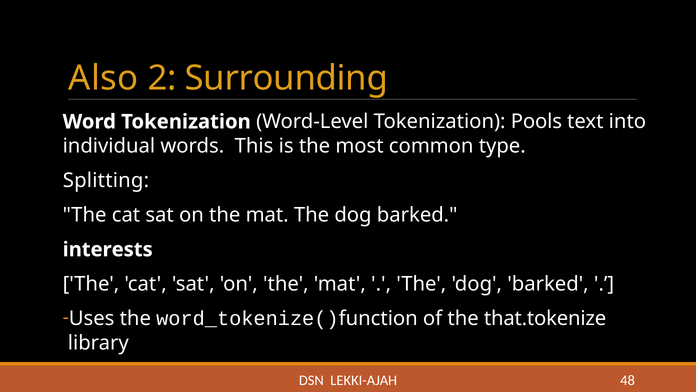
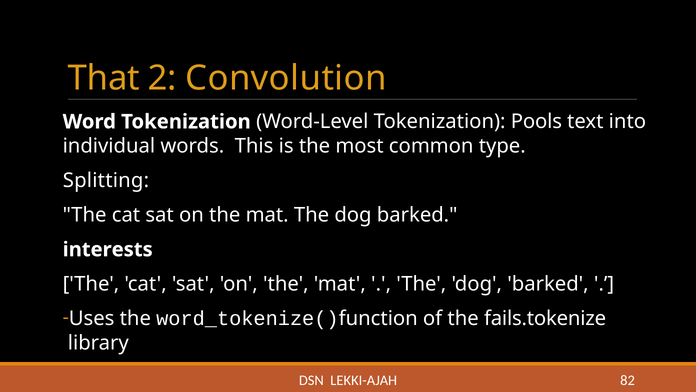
Also: Also -> That
Surrounding: Surrounding -> Convolution
that.tokenize: that.tokenize -> fails.tokenize
48: 48 -> 82
